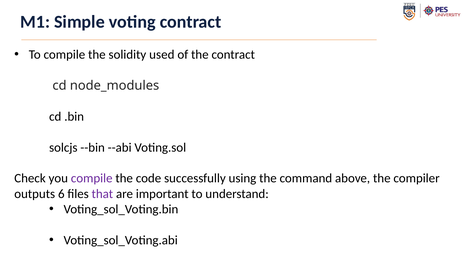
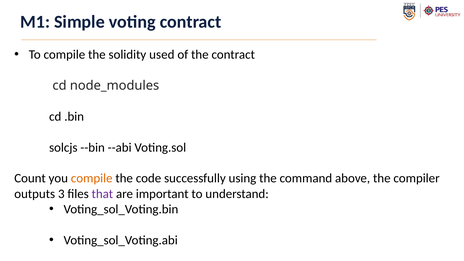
Check: Check -> Count
compile at (92, 178) colour: purple -> orange
6: 6 -> 3
